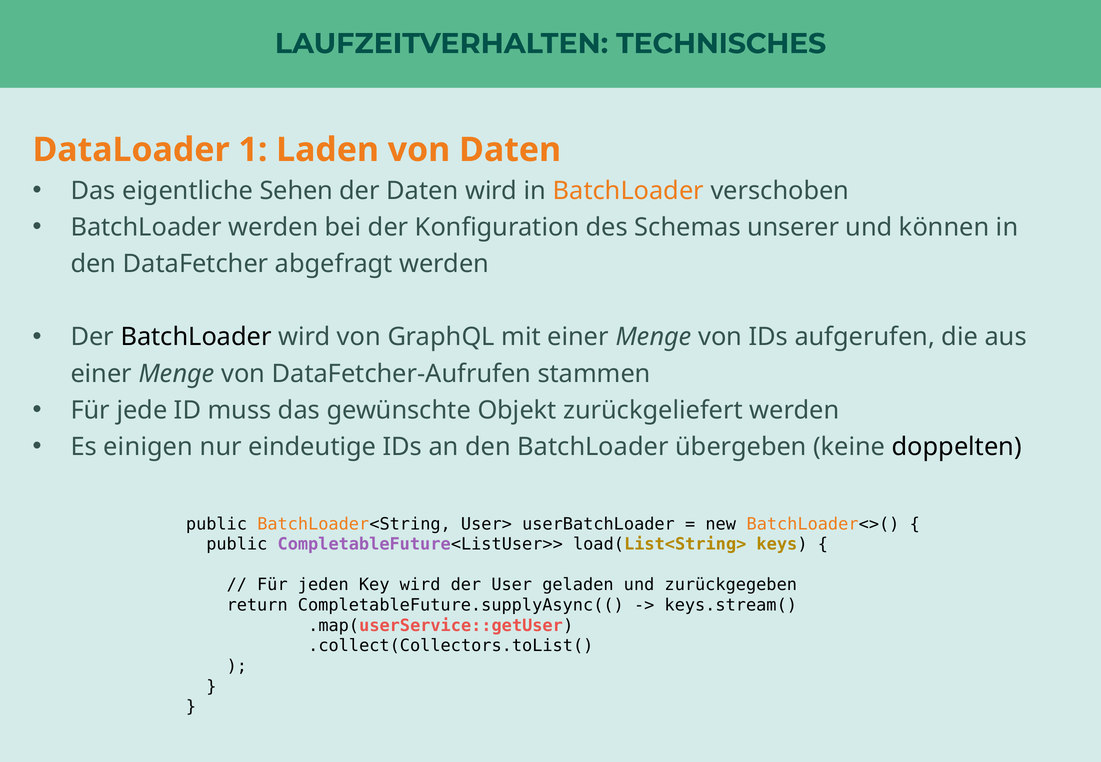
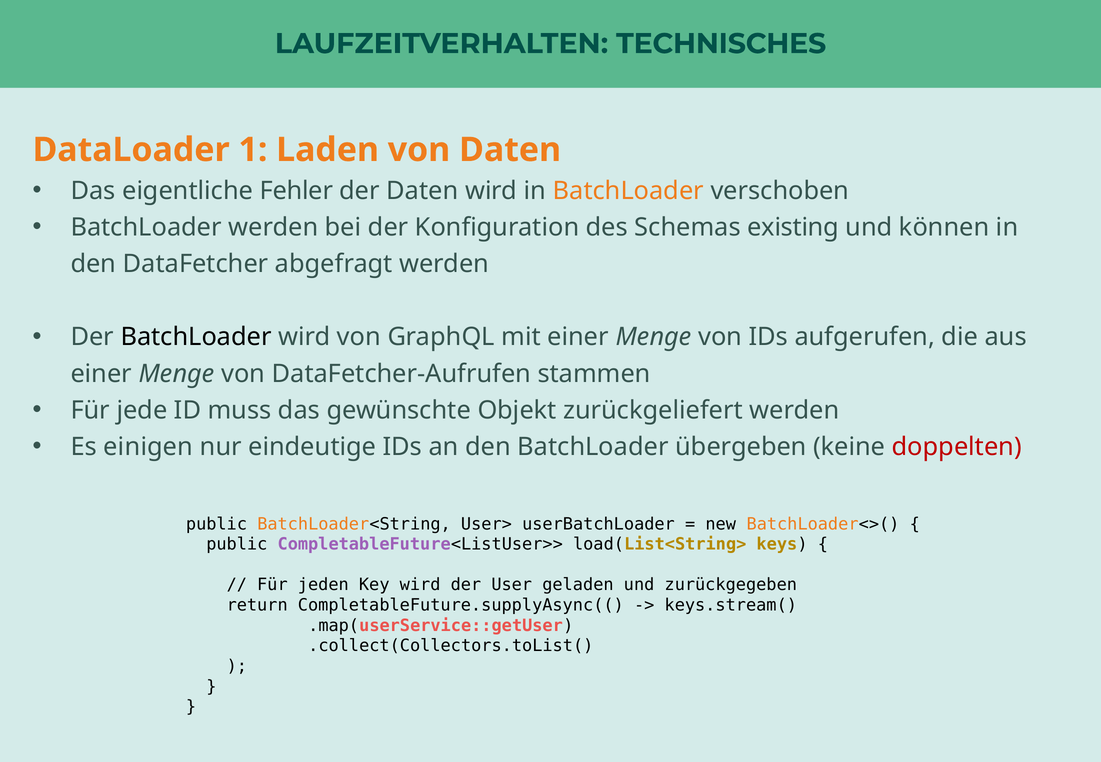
Sehen: Sehen -> Fehler
unserer: unserer -> existing
doppelten colour: black -> red
